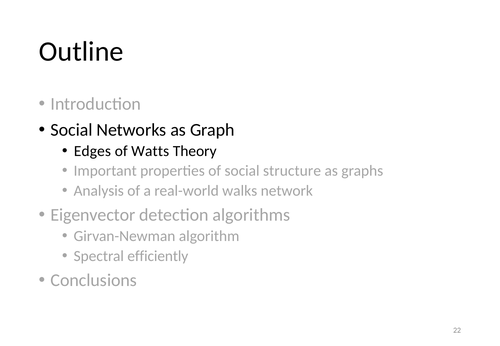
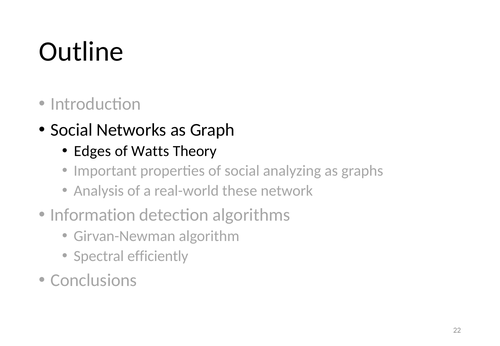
structure: structure -> analyzing
walks: walks -> these
Eigenvector: Eigenvector -> Information
